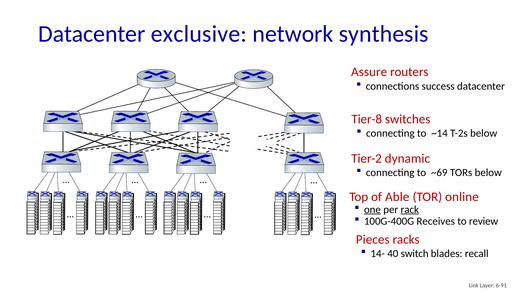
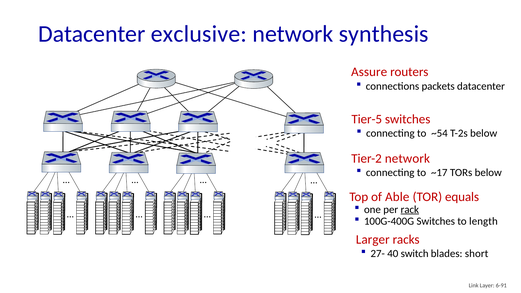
success: success -> packets
Tier-8: Tier-8 -> Tier-5
~14: ~14 -> ~54
Tier-2 dynamic: dynamic -> network
~69: ~69 -> ~17
online: online -> equals
one underline: present -> none
100G-400G Receives: Receives -> Switches
review: review -> length
Pieces: Pieces -> Larger
14-: 14- -> 27-
recall: recall -> short
